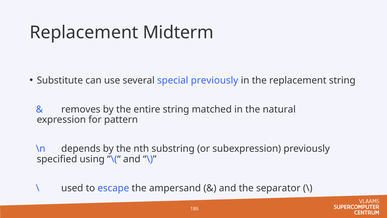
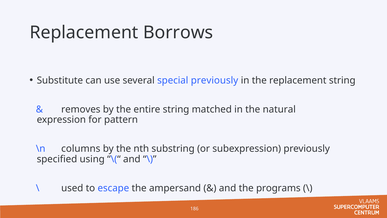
Midterm: Midterm -> Borrows
depends: depends -> columns
separator: separator -> programs
